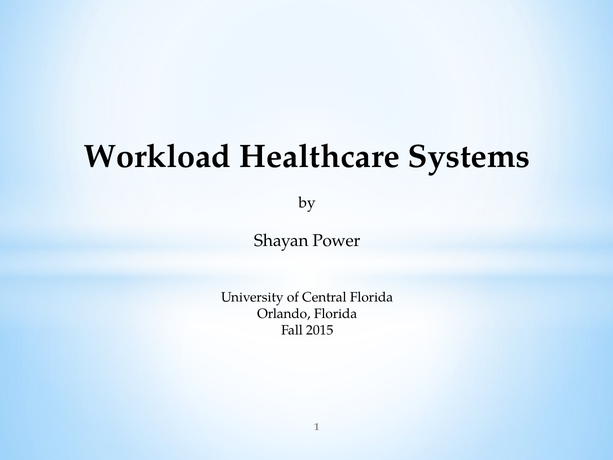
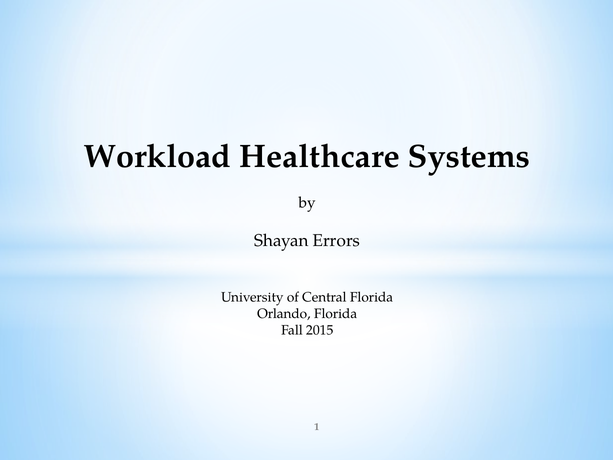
Power: Power -> Errors
